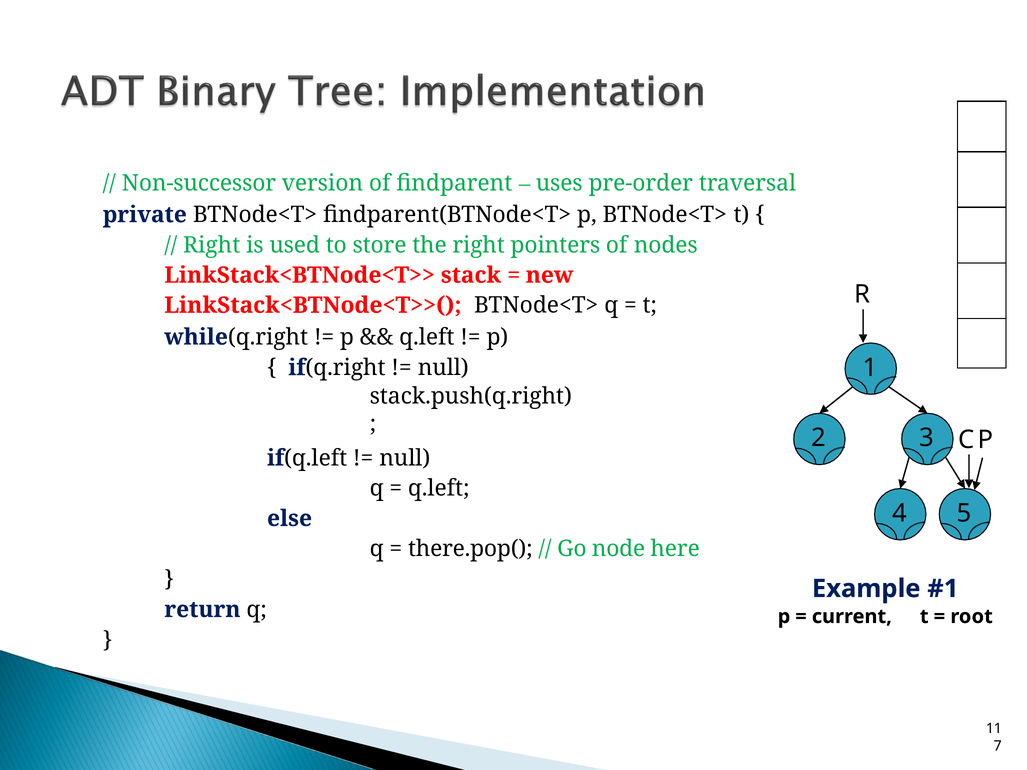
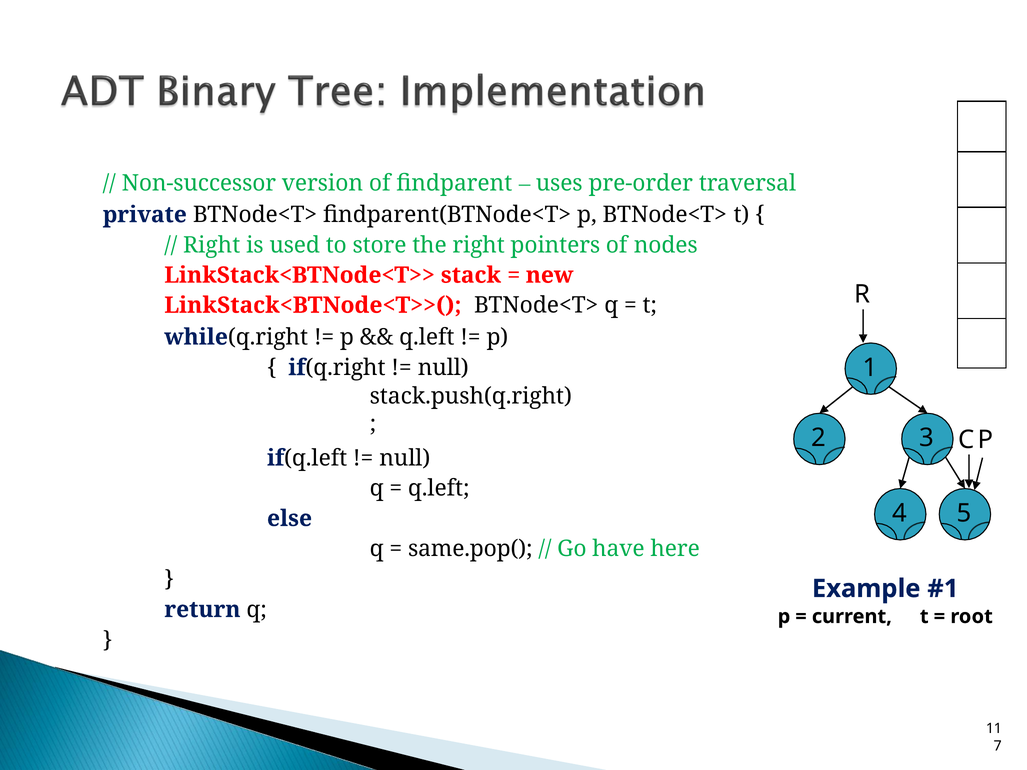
there.pop(: there.pop( -> same.pop(
node: node -> have
